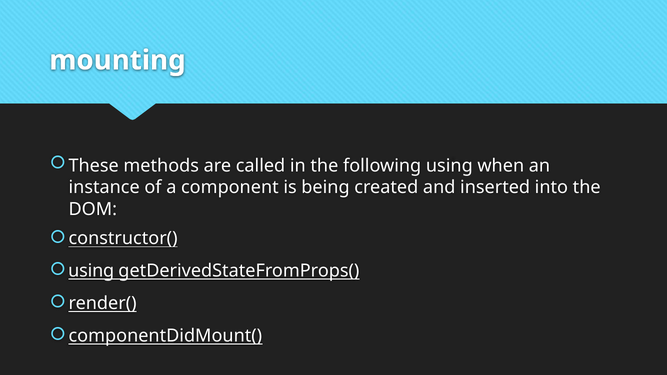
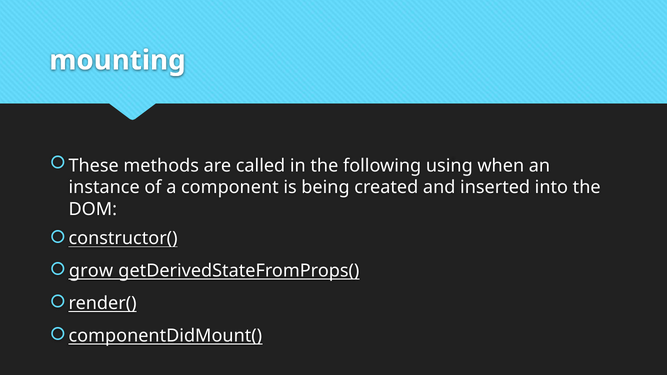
using at (91, 271): using -> grow
